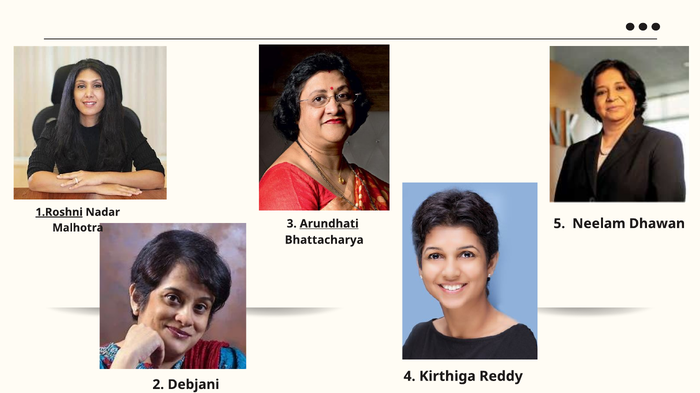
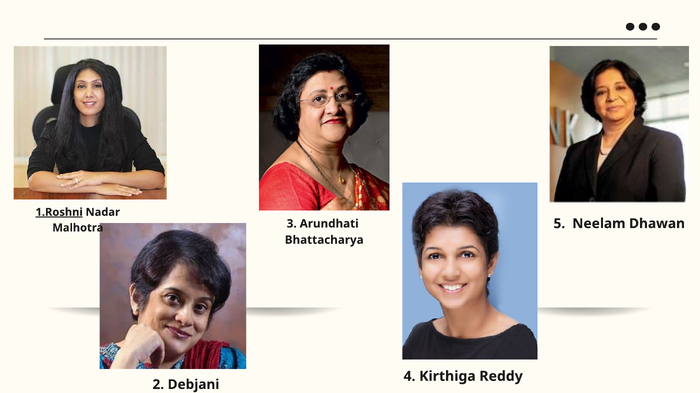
Arundhati underline: present -> none
